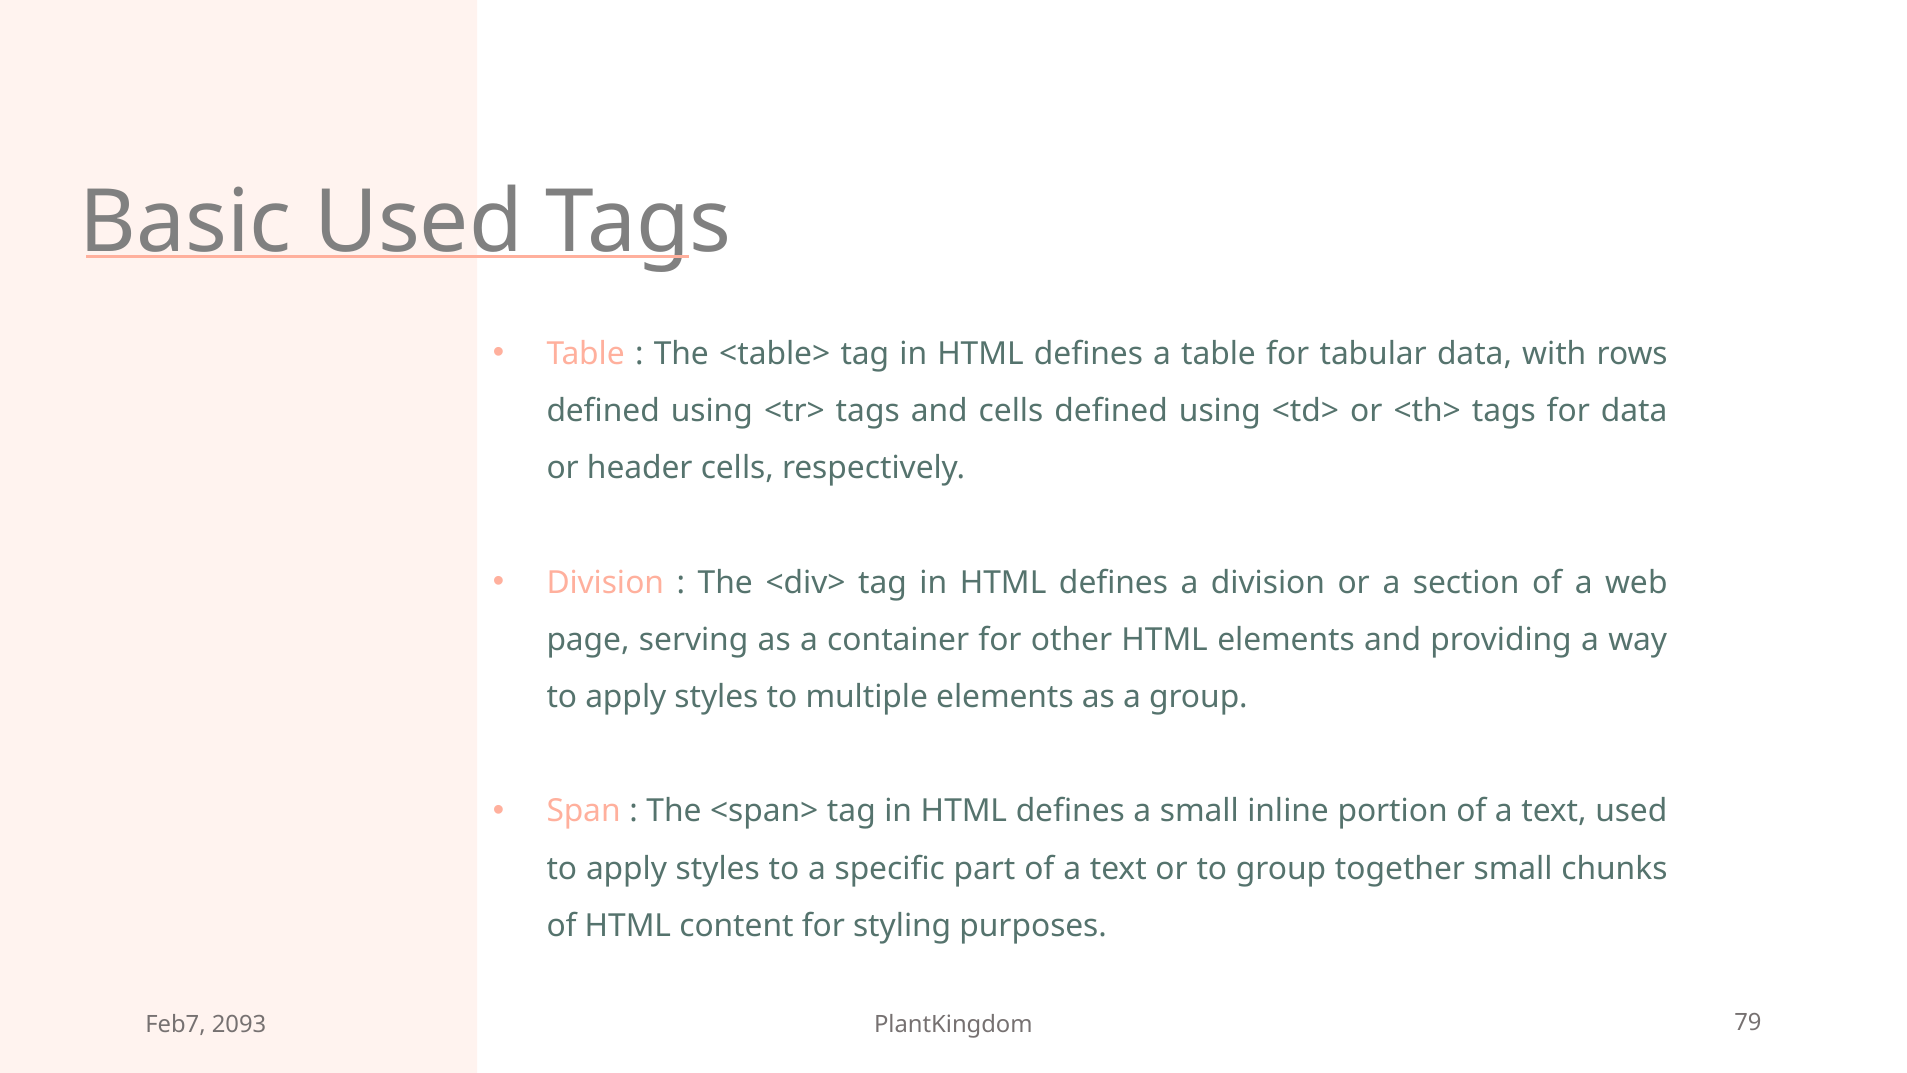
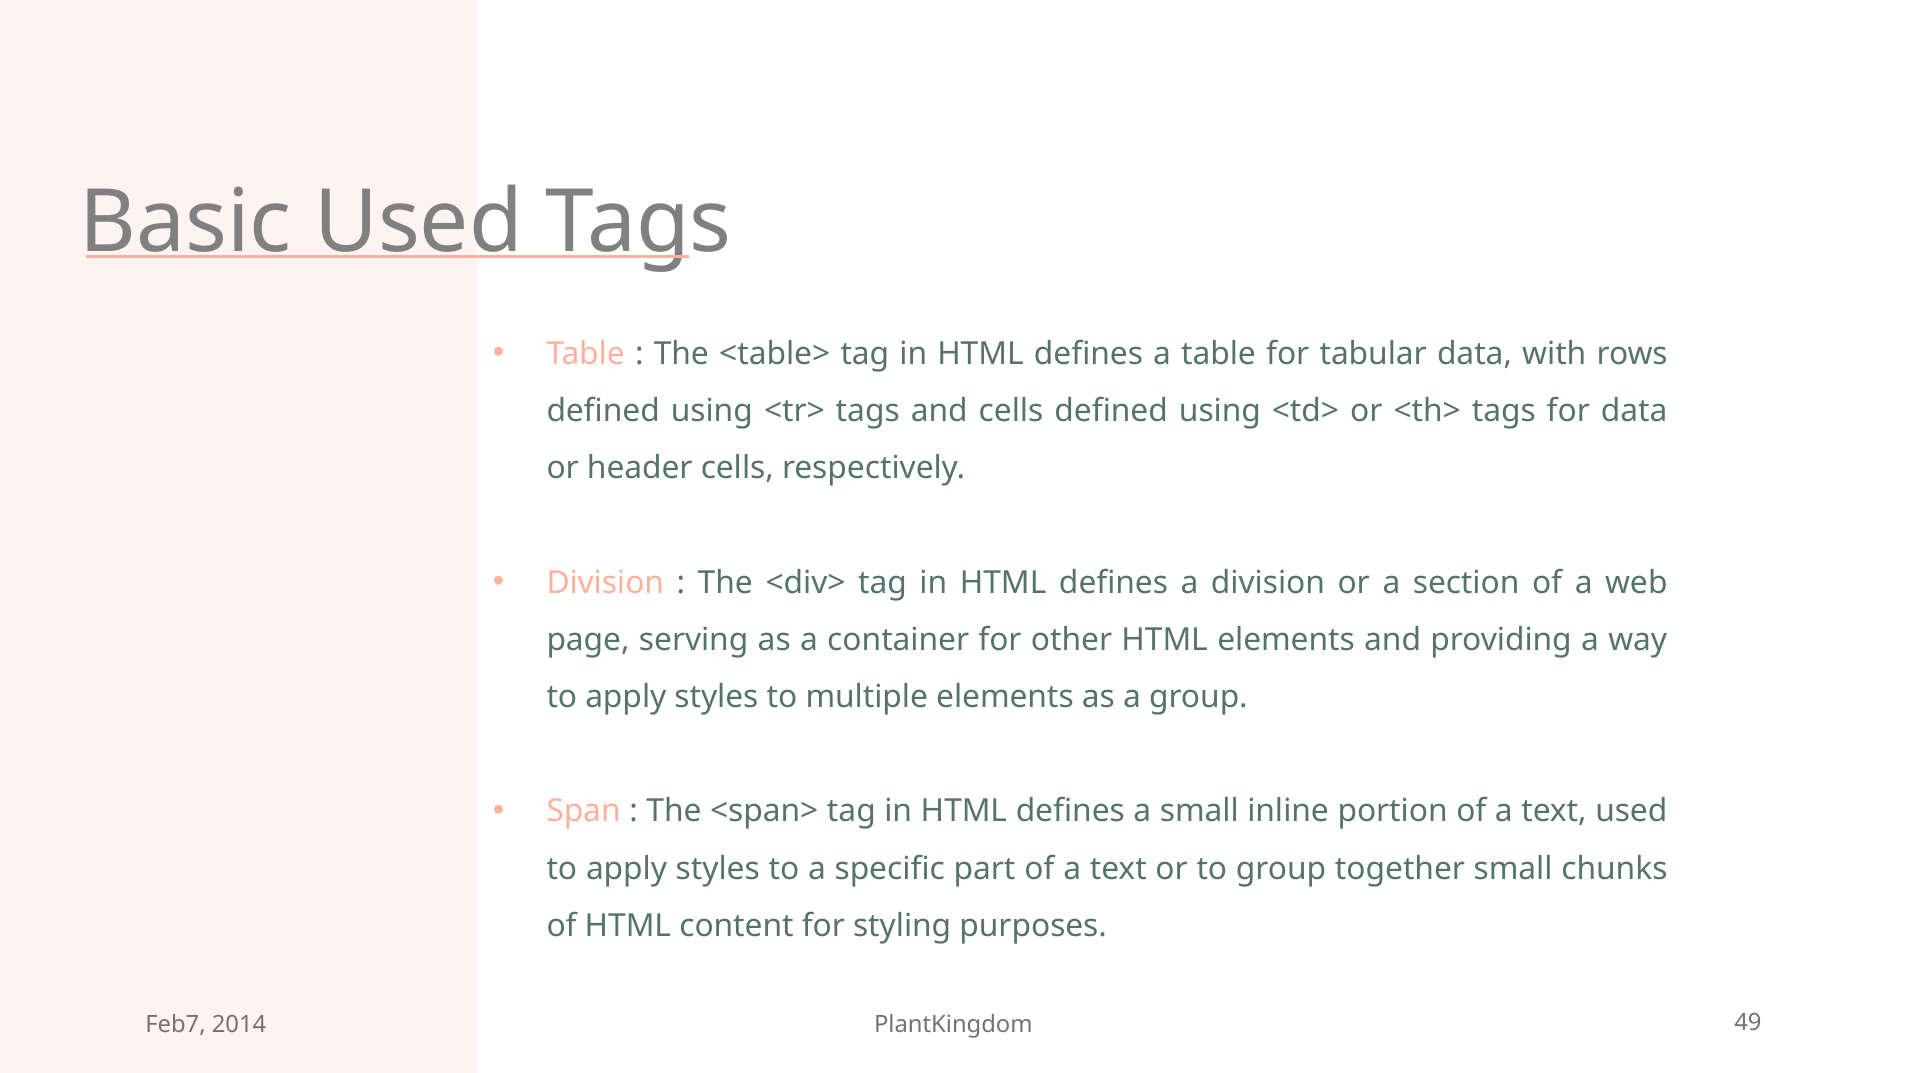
2093: 2093 -> 2014
79: 79 -> 49
